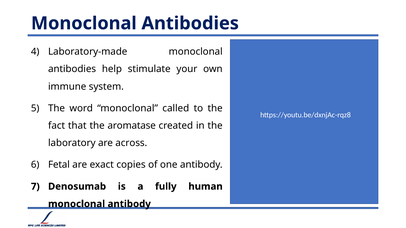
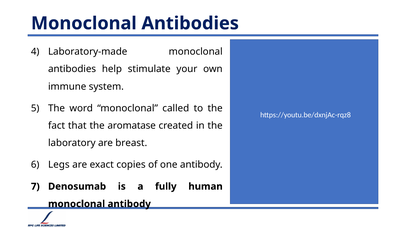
across: across -> breast
Fetal: Fetal -> Legs
